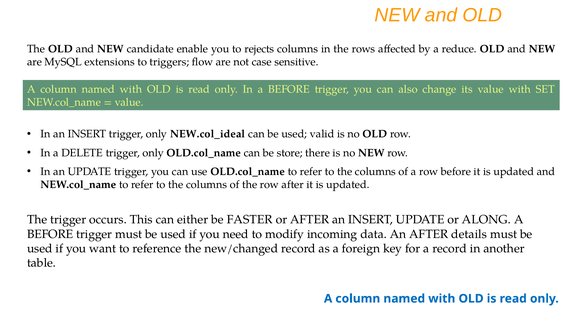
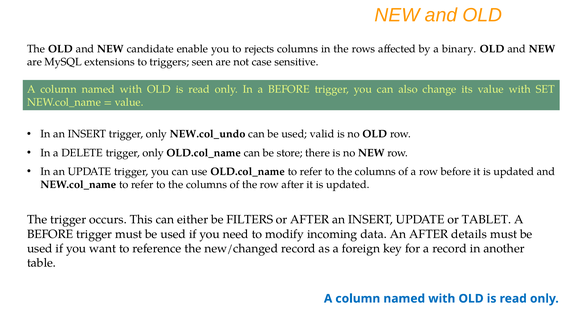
reduce: reduce -> binary
flow: flow -> seen
NEW.col_ideal: NEW.col_ideal -> NEW.col_undo
FASTER: FASTER -> FILTERS
ALONG: ALONG -> TABLET
